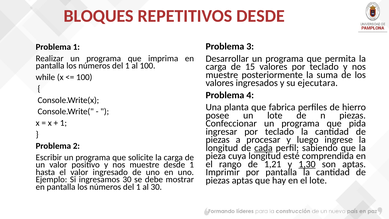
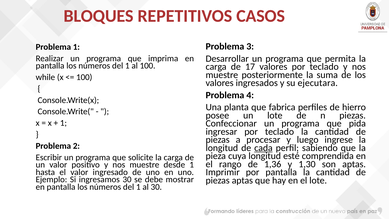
REPETITIVOS DESDE: DESDE -> CASOS
15: 15 -> 17
1,21: 1,21 -> 1,36
1,30 underline: present -> none
